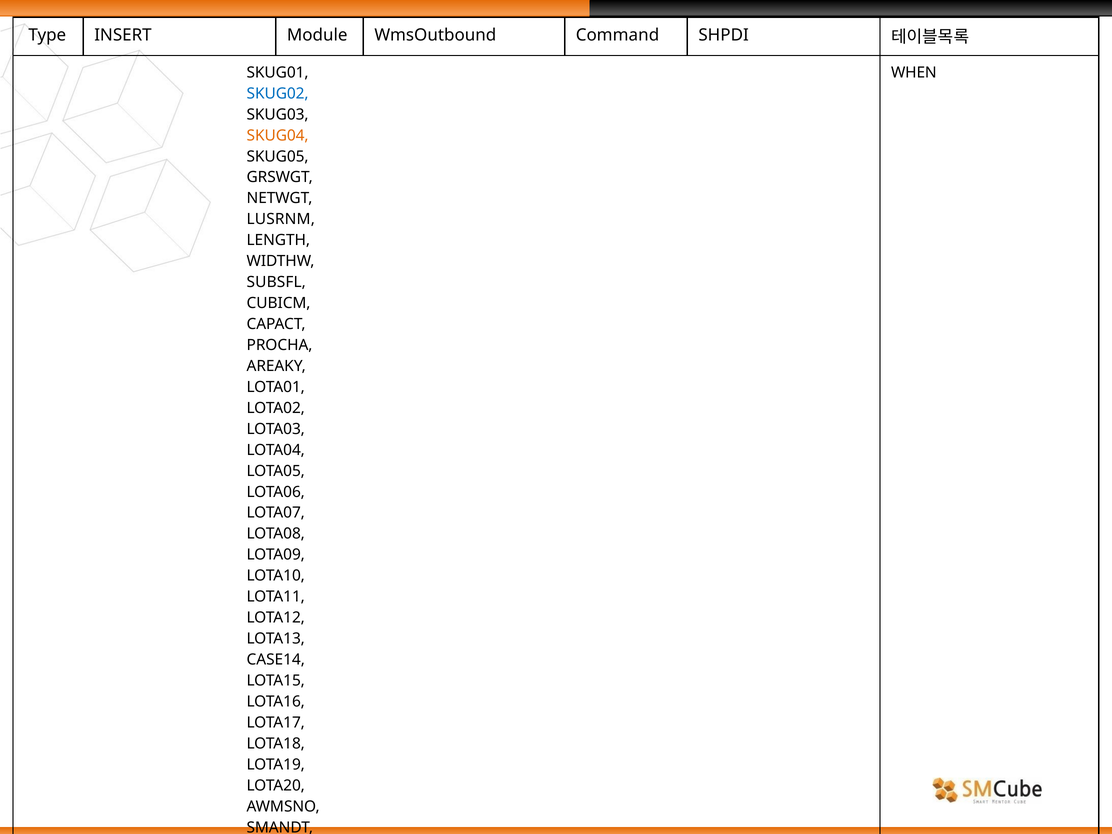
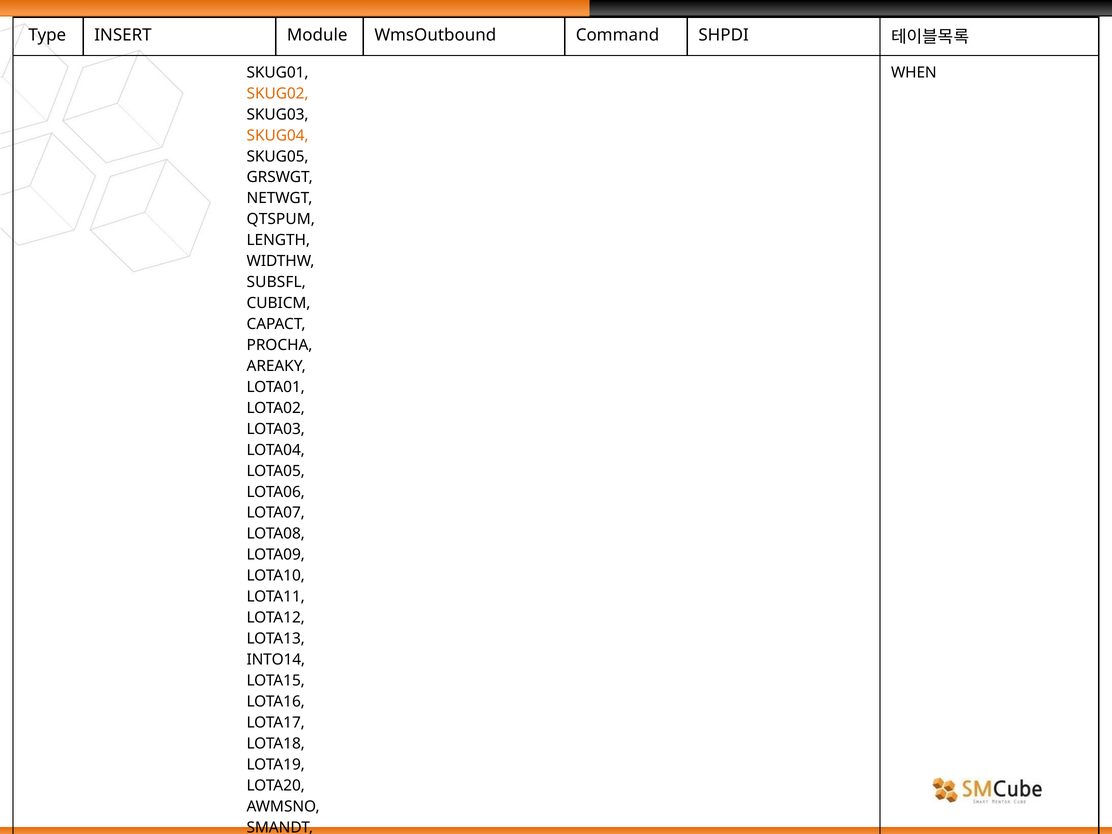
SKUG02 colour: blue -> orange
LUSRNM: LUSRNM -> QTSPUM
CASE14: CASE14 -> INTO14
